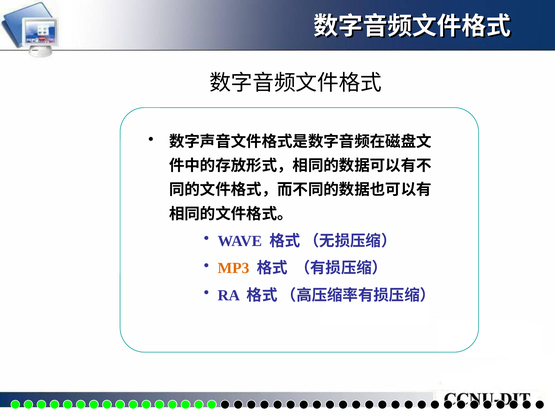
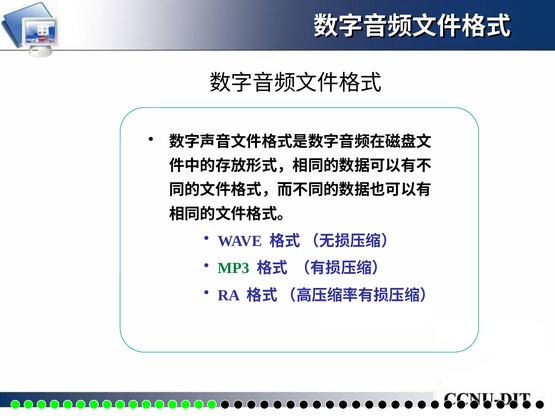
MP3 colour: orange -> green
